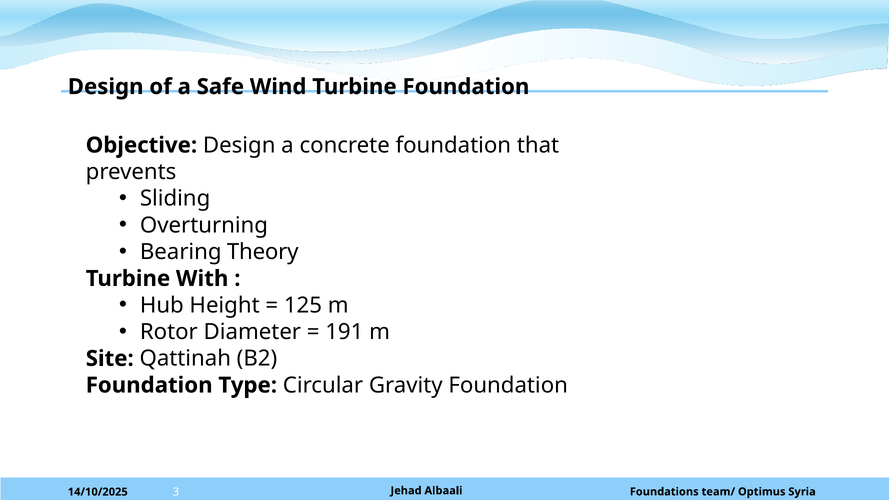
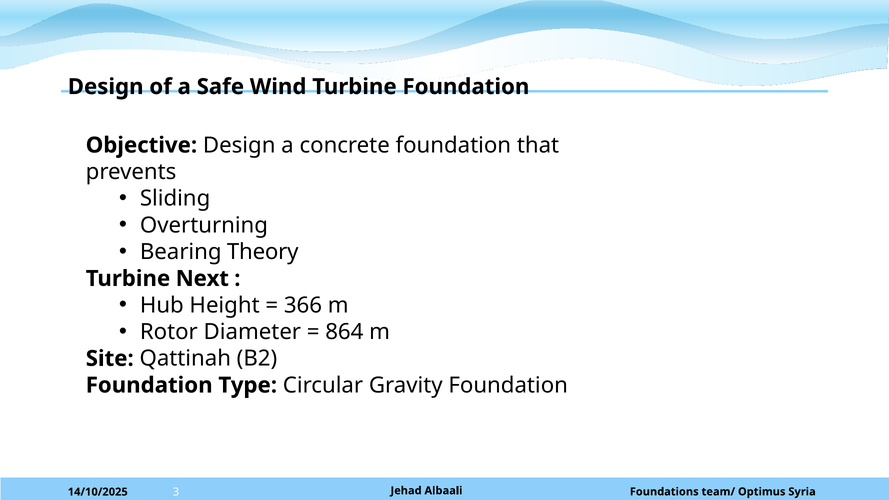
With: With -> Next
125: 125 -> 366
191: 191 -> 864
